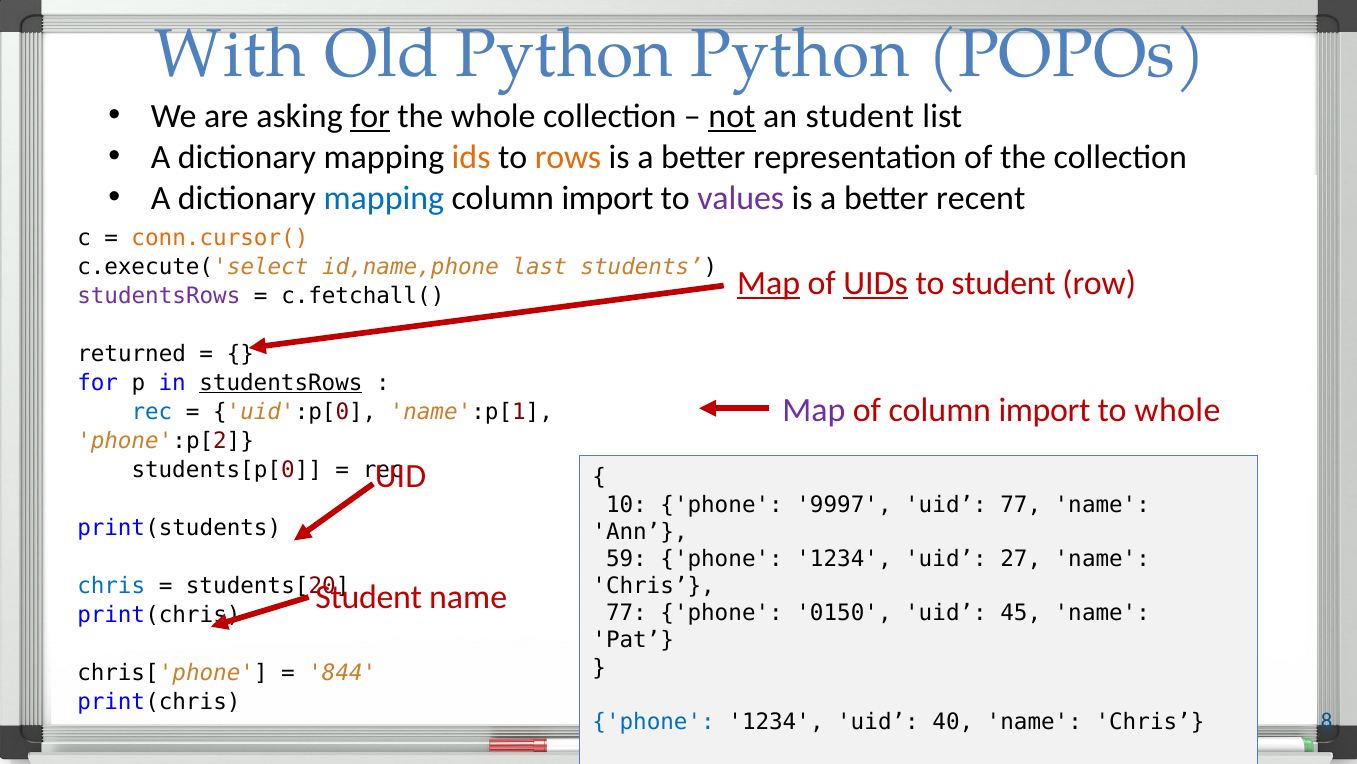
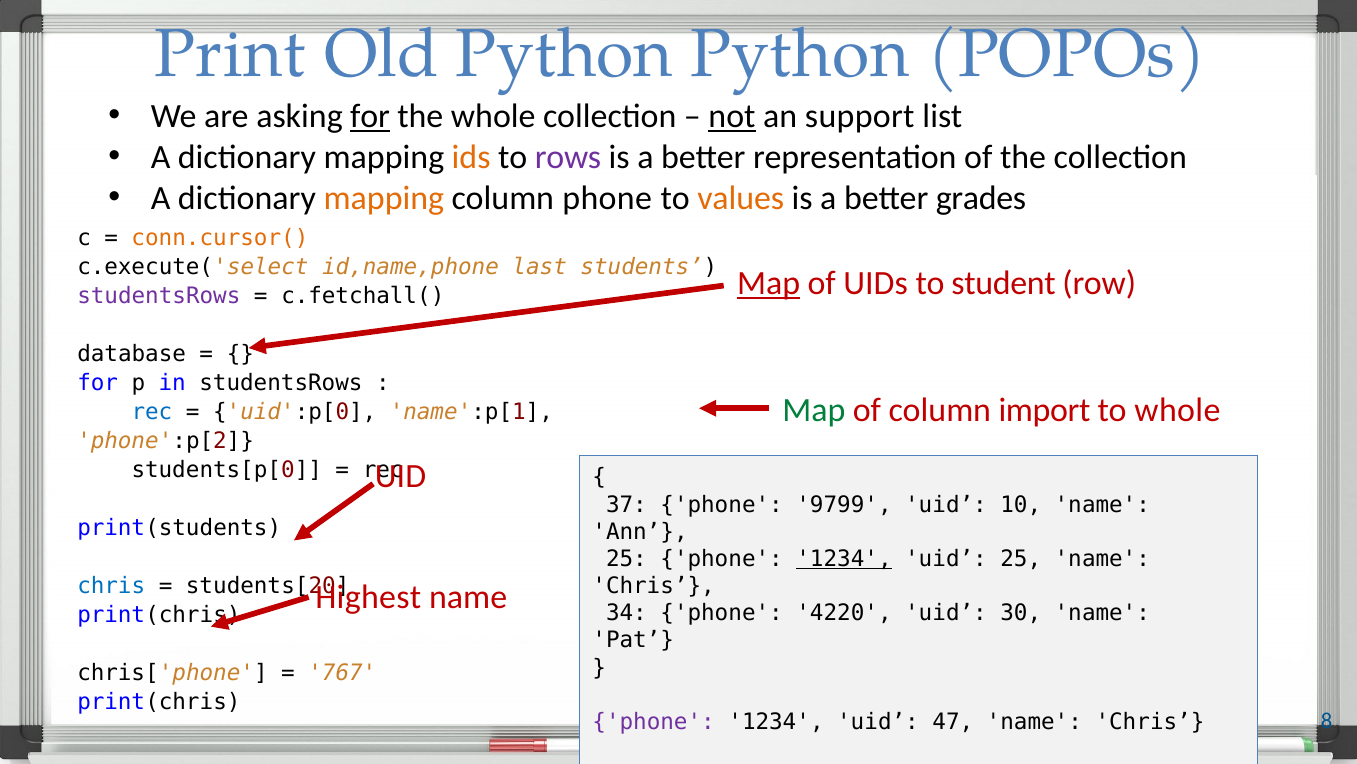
With: With -> Print
an student: student -> support
rows colour: orange -> purple
mapping at (384, 198) colour: blue -> orange
import at (608, 198): import -> phone
values colour: purple -> orange
recent: recent -> grades
UIDs underline: present -> none
returned: returned -> database
studentsRows at (281, 383) underline: present -> none
Map at (814, 410) colour: purple -> green
10: 10 -> 37
9997: 9997 -> 9799
uid 77: 77 -> 10
59 at (626, 559): 59 -> 25
1234 at (844, 559) underline: none -> present
uid 27: 27 -> 25
Student at (369, 597): Student -> Highest
77 at (626, 613): 77 -> 34
0150: 0150 -> 4220
45: 45 -> 30
844: 844 -> 767
phone at (654, 721) colour: blue -> purple
40: 40 -> 47
